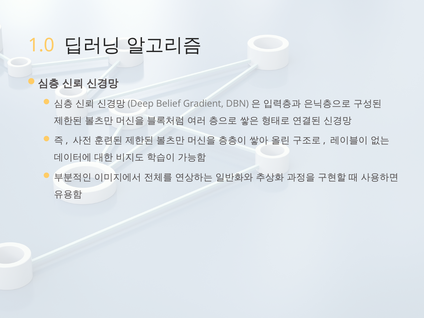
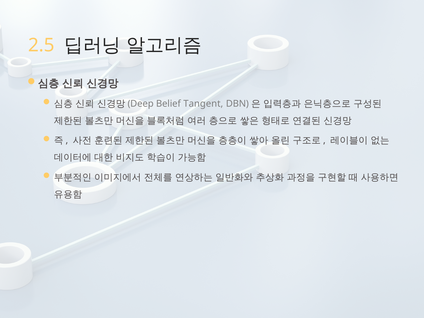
1.0: 1.0 -> 2.5
Gradient: Gradient -> Tangent
